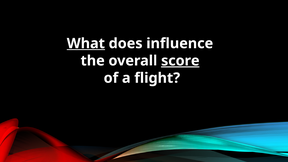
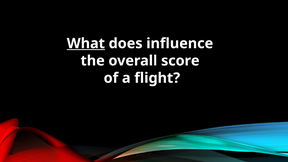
score underline: present -> none
